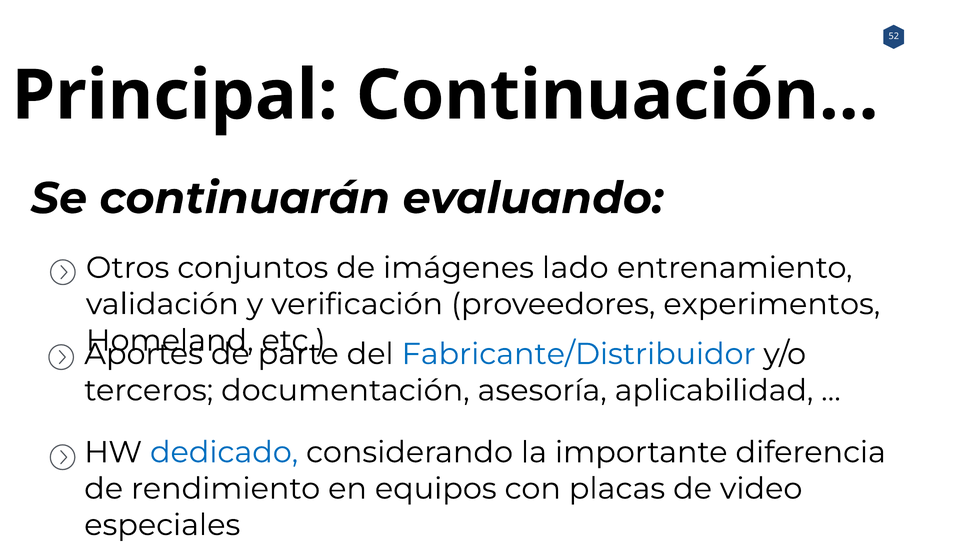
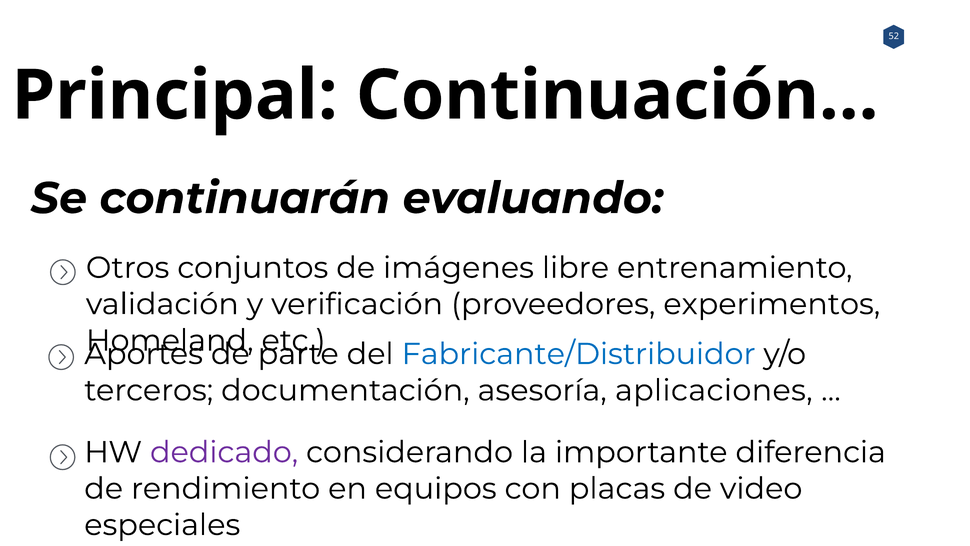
lado: lado -> libre
aplicabilidad: aplicabilidad -> aplicaciones
dedicado colour: blue -> purple
